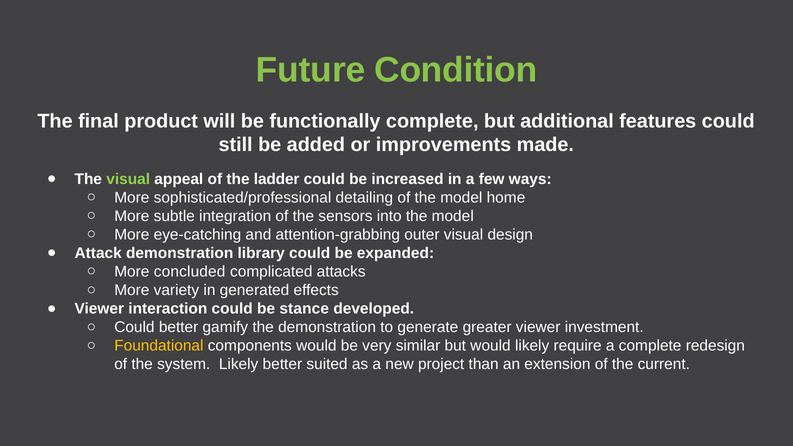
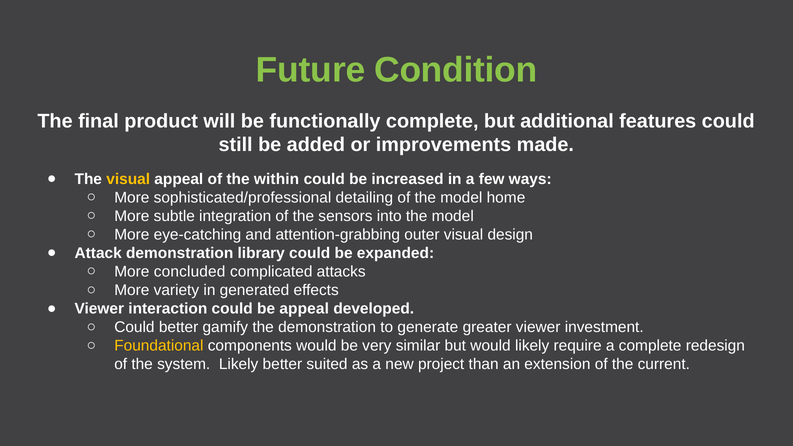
visual at (128, 179) colour: light green -> yellow
ladder: ladder -> within
be stance: stance -> appeal
